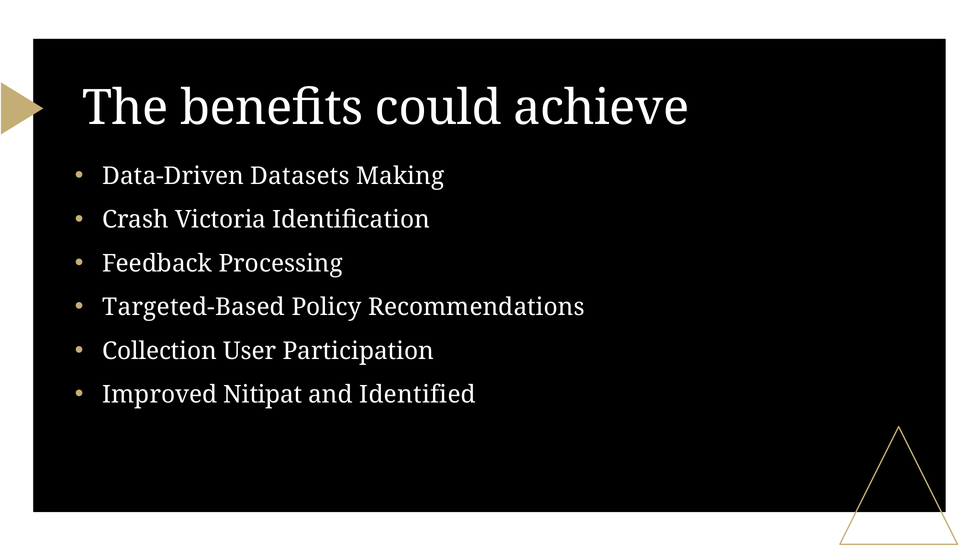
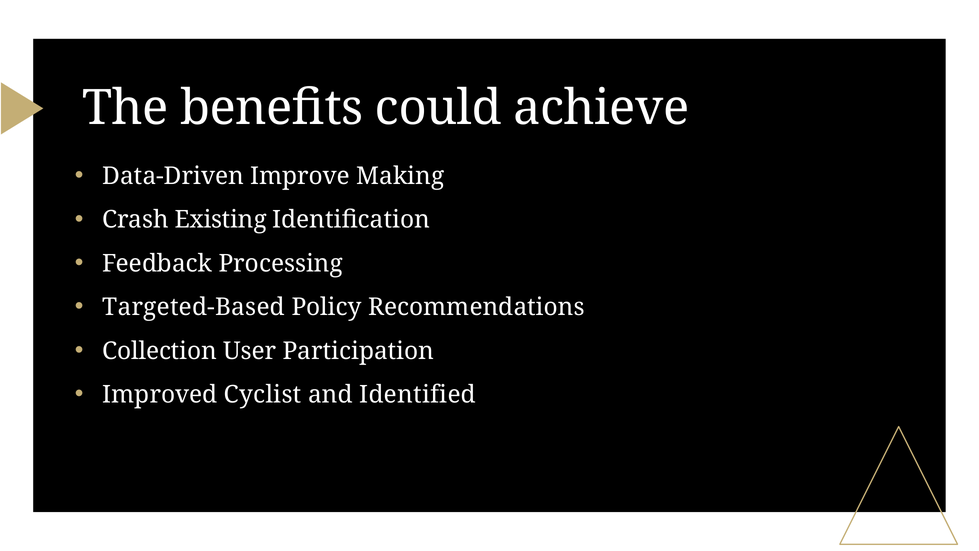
Datasets: Datasets -> Improve
Victoria: Victoria -> Existing
Nitipat: Nitipat -> Cyclist
